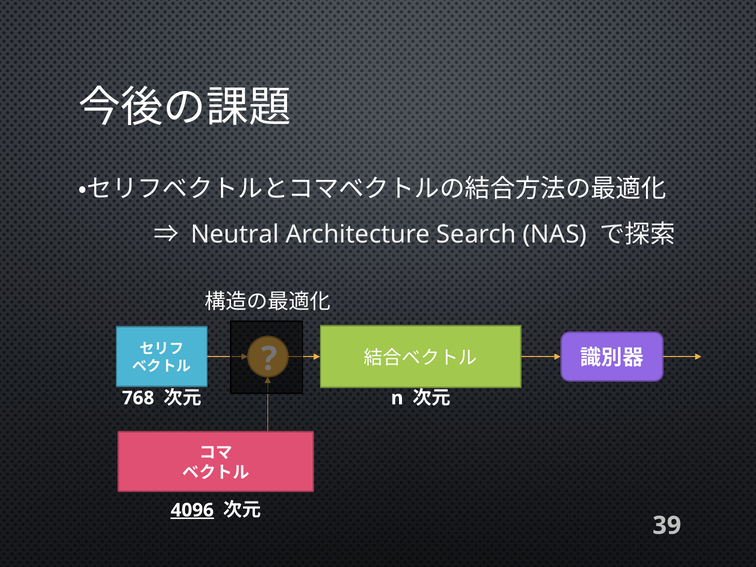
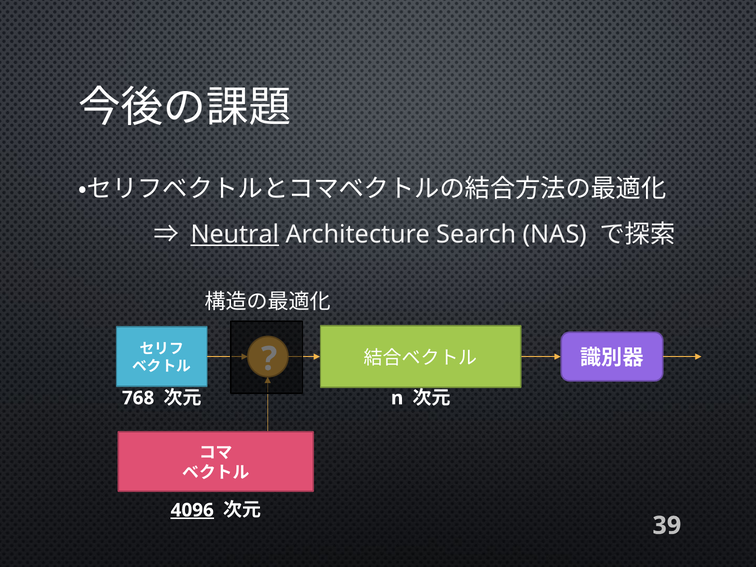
Neutral underline: none -> present
